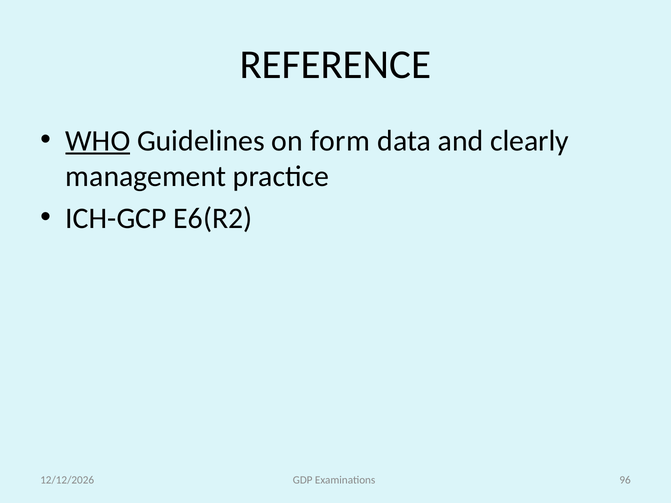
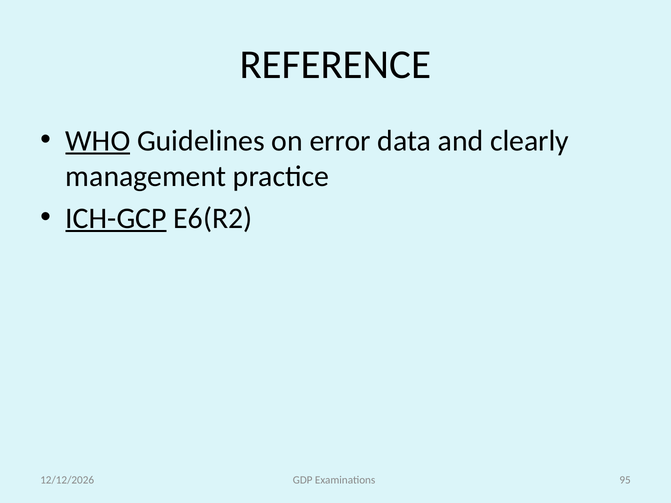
form: form -> error
ICH-GCP underline: none -> present
96: 96 -> 95
